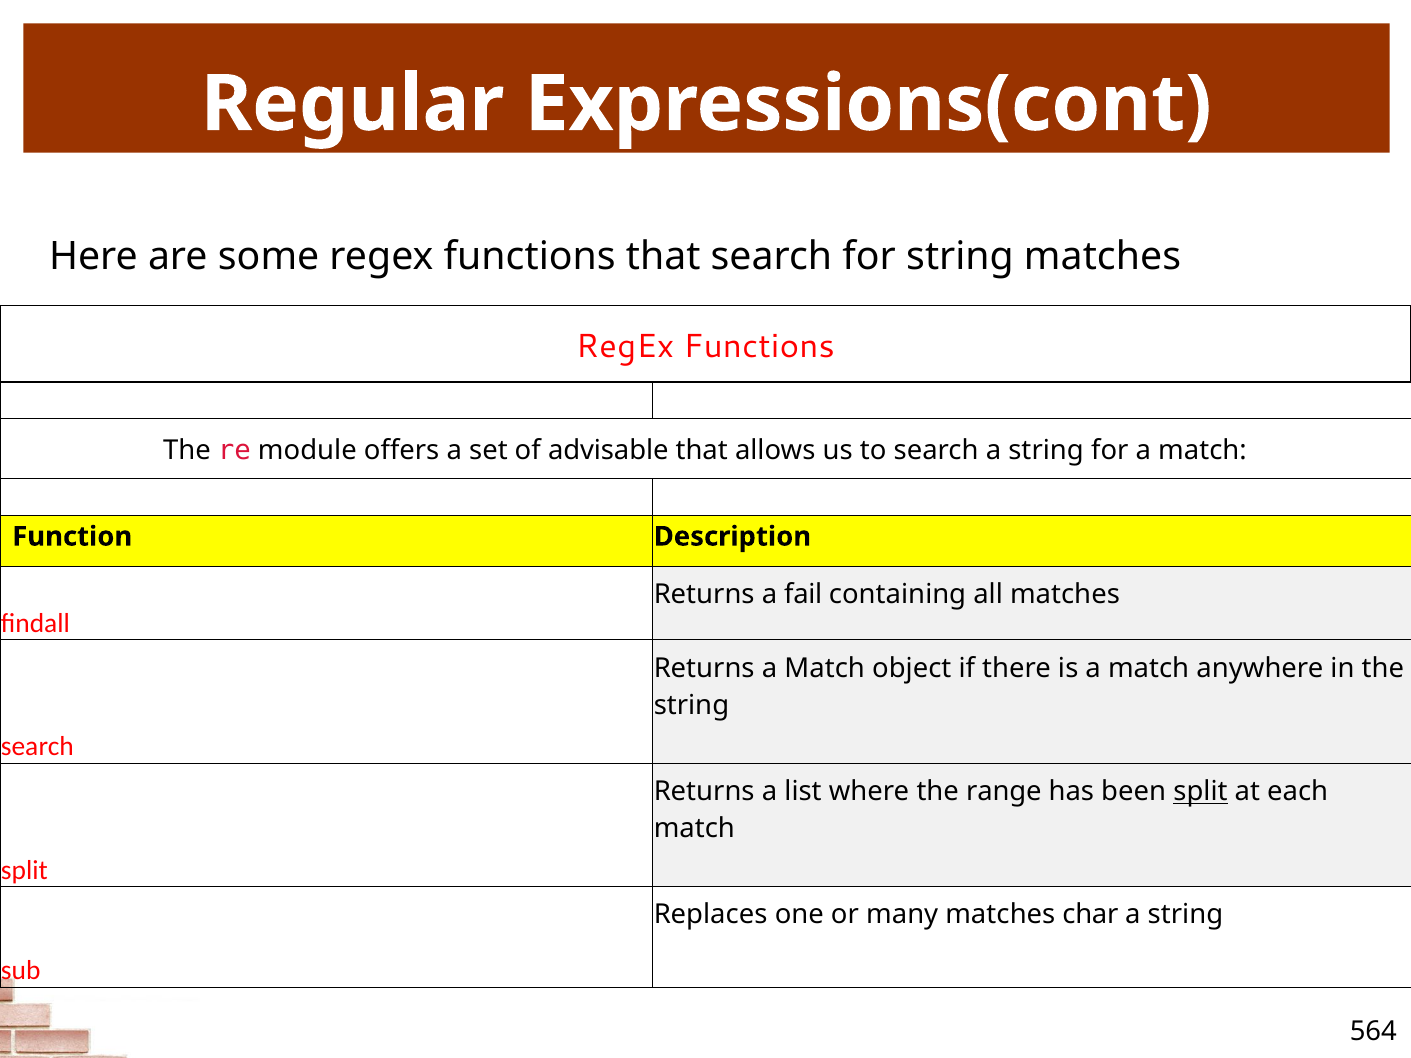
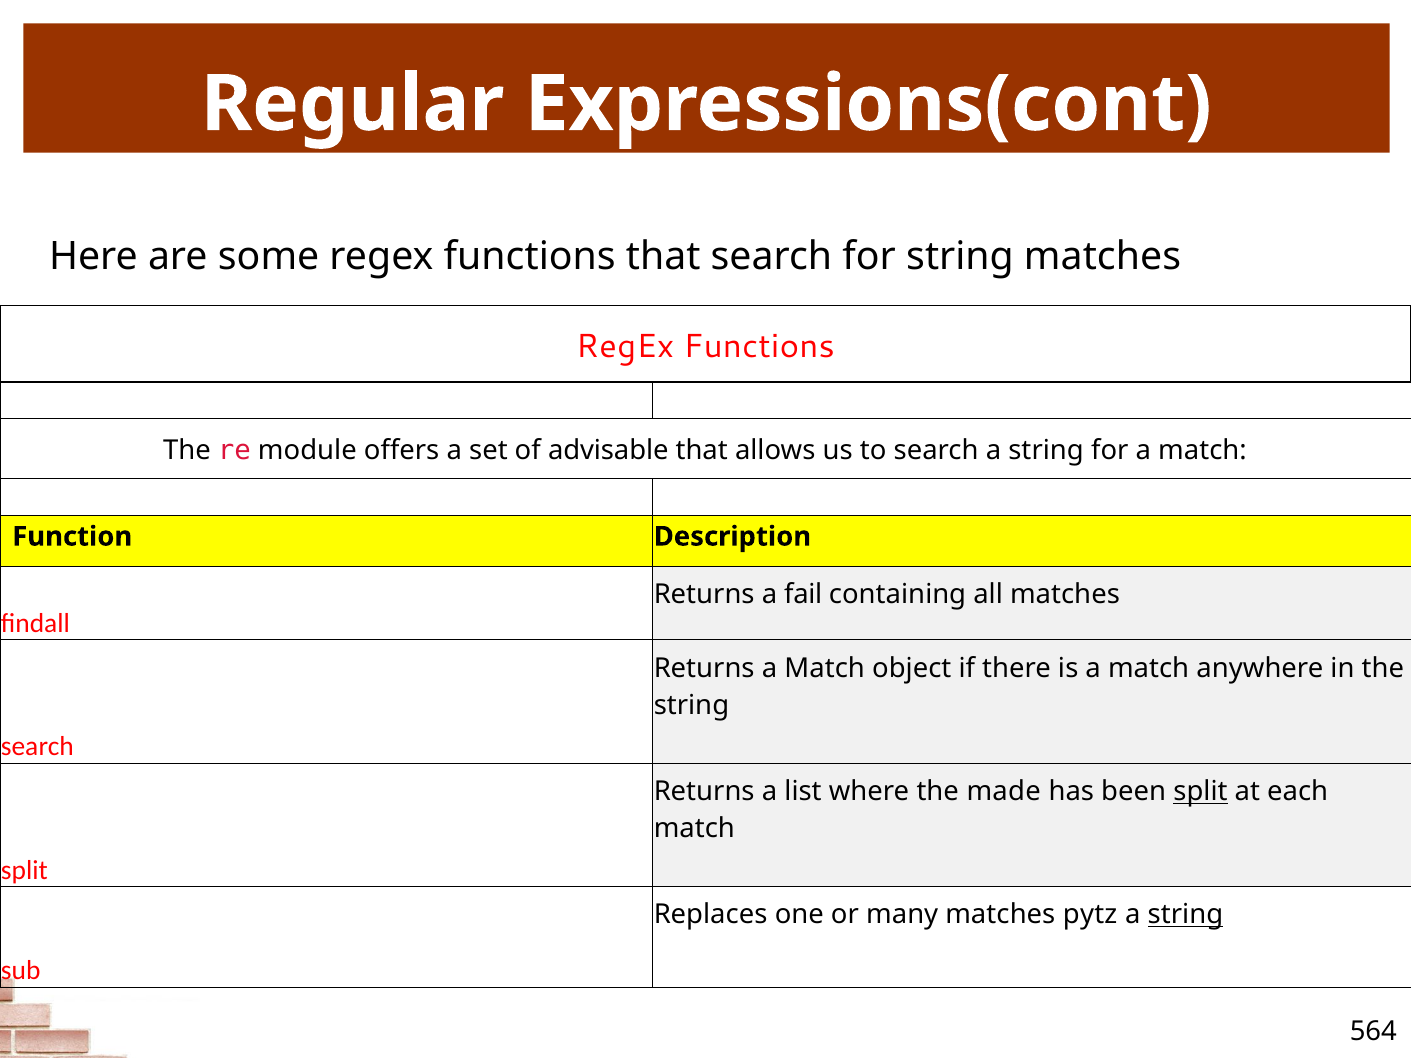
range: range -> made
char: char -> pytz
string at (1185, 915) underline: none -> present
